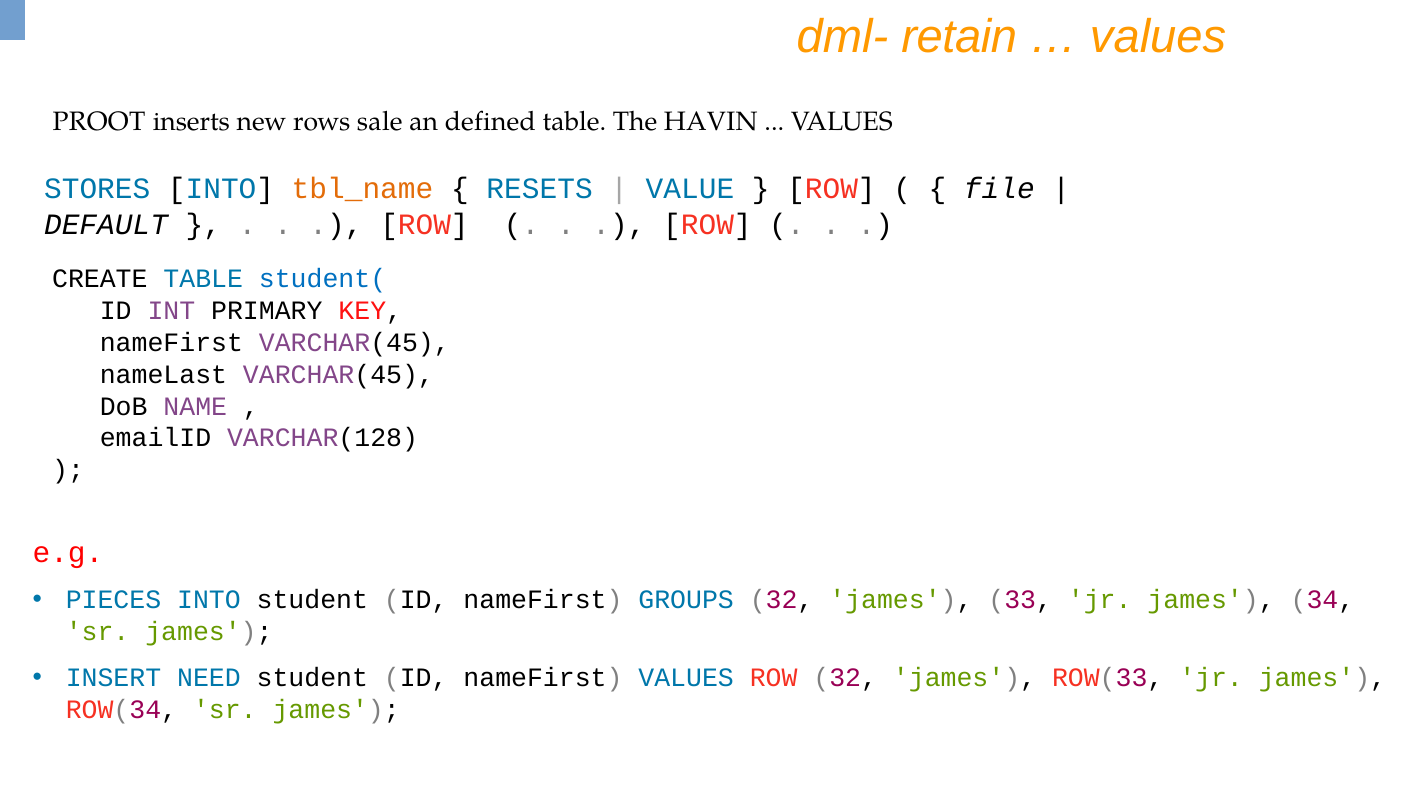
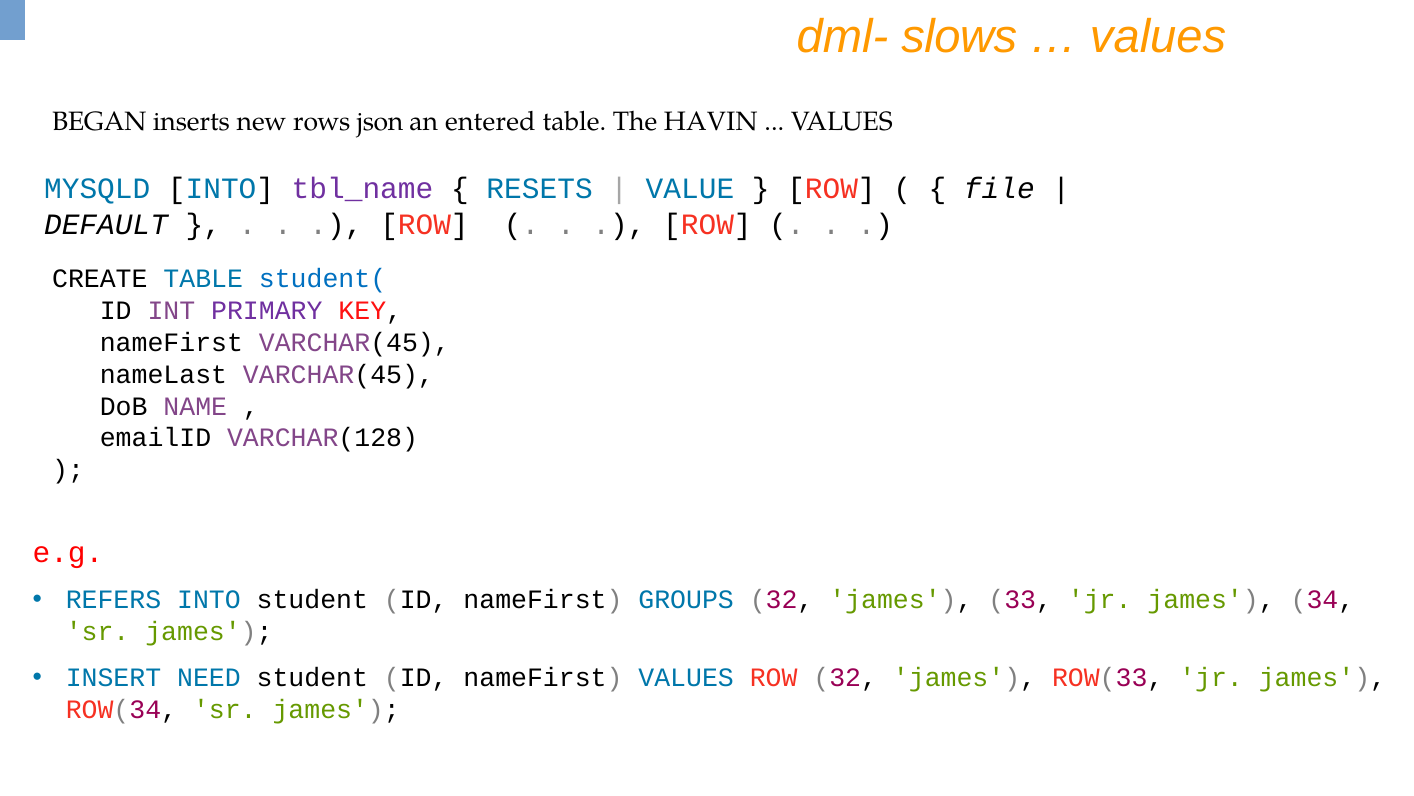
retain: retain -> slows
PROOT: PROOT -> BEGAN
sale: sale -> json
defined: defined -> entered
STORES: STORES -> MYSQLD
tbl_name colour: orange -> purple
PRIMARY colour: black -> purple
PIECES: PIECES -> REFERS
